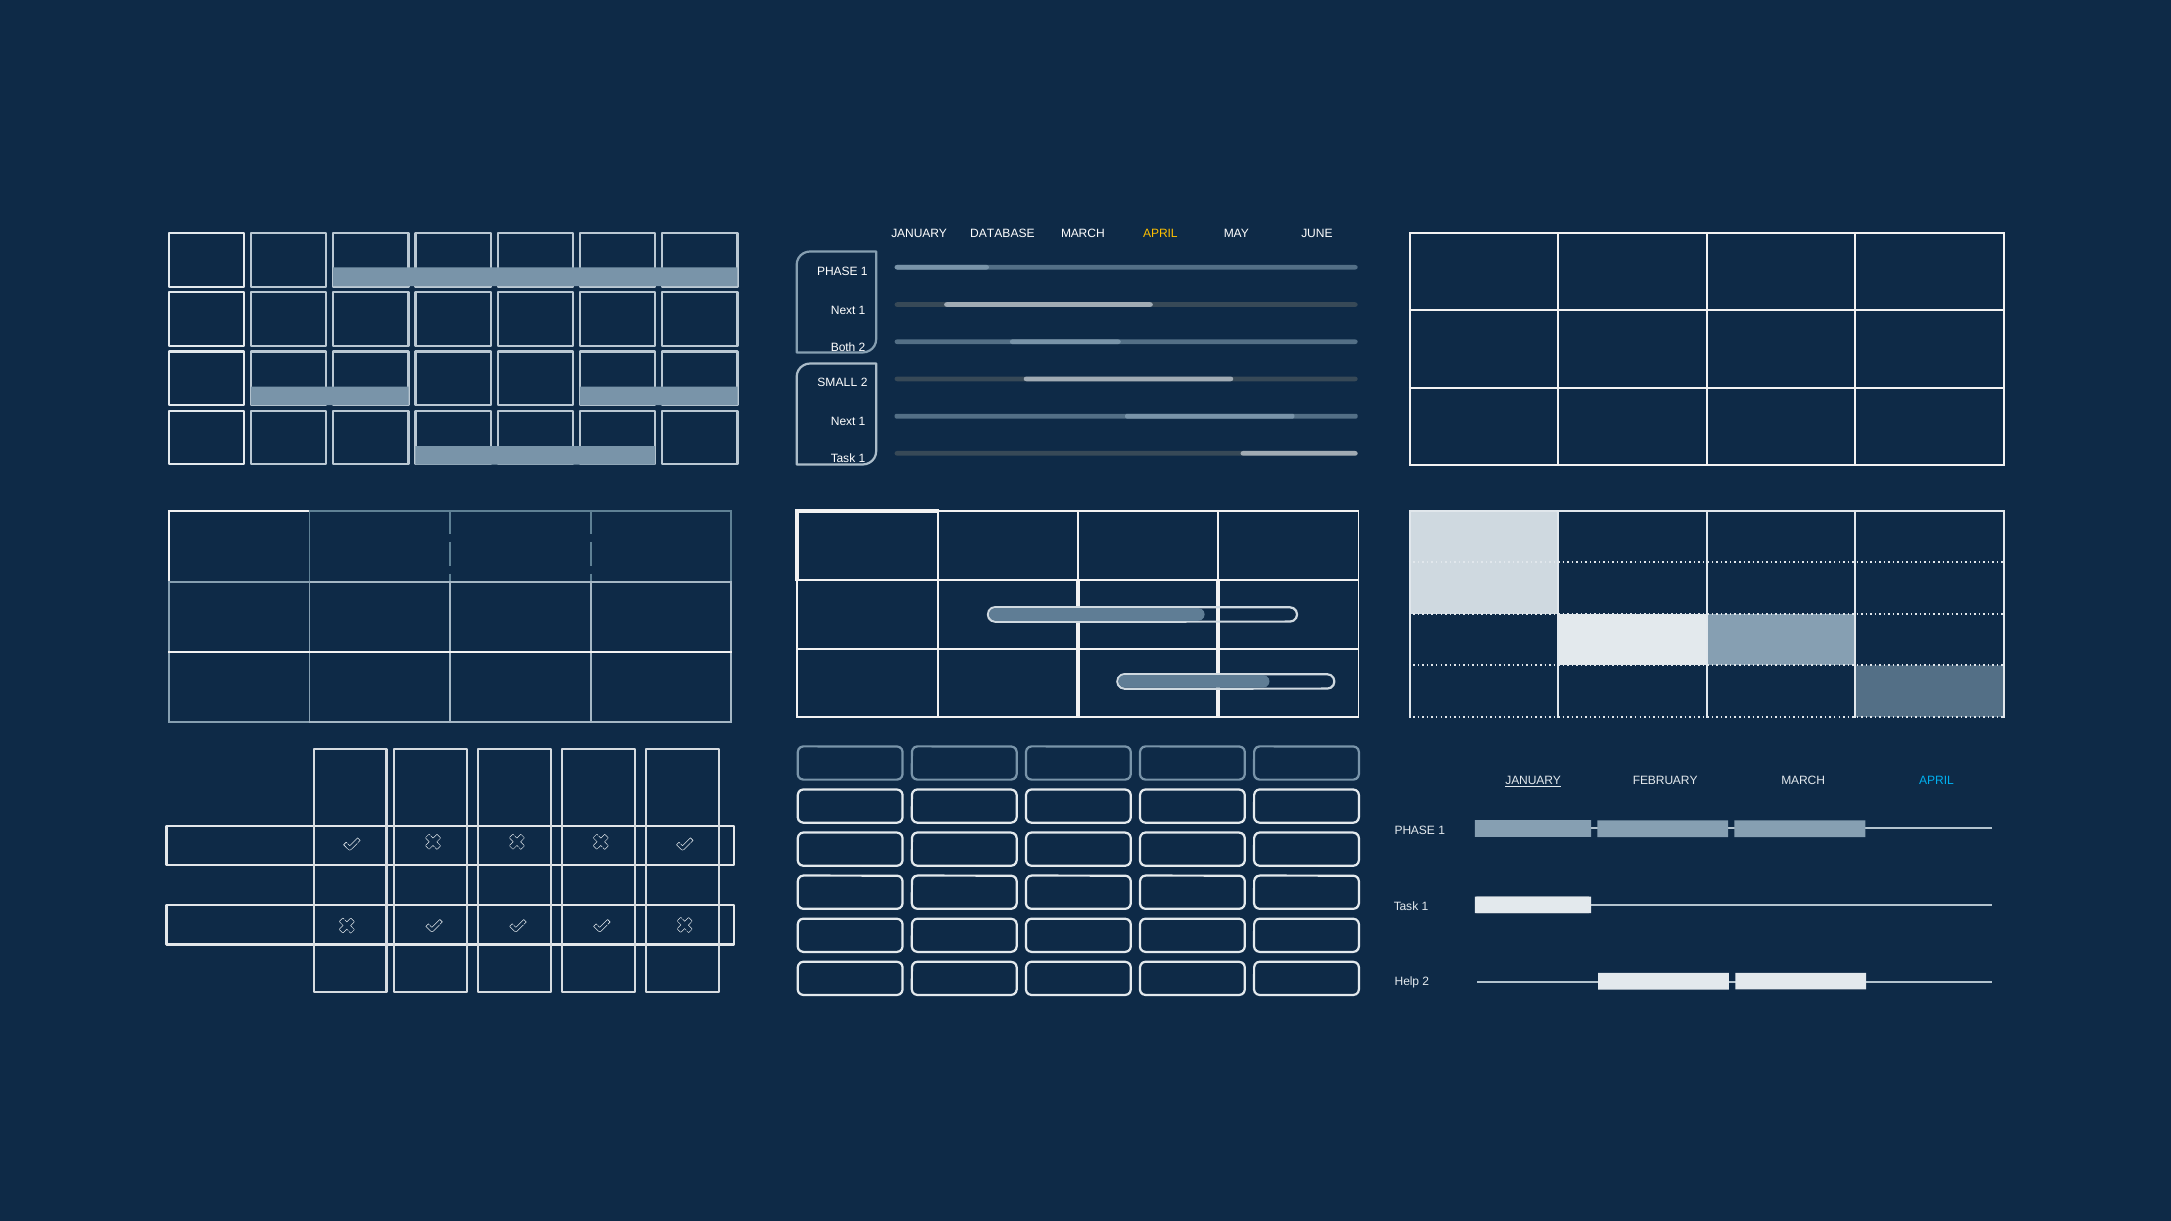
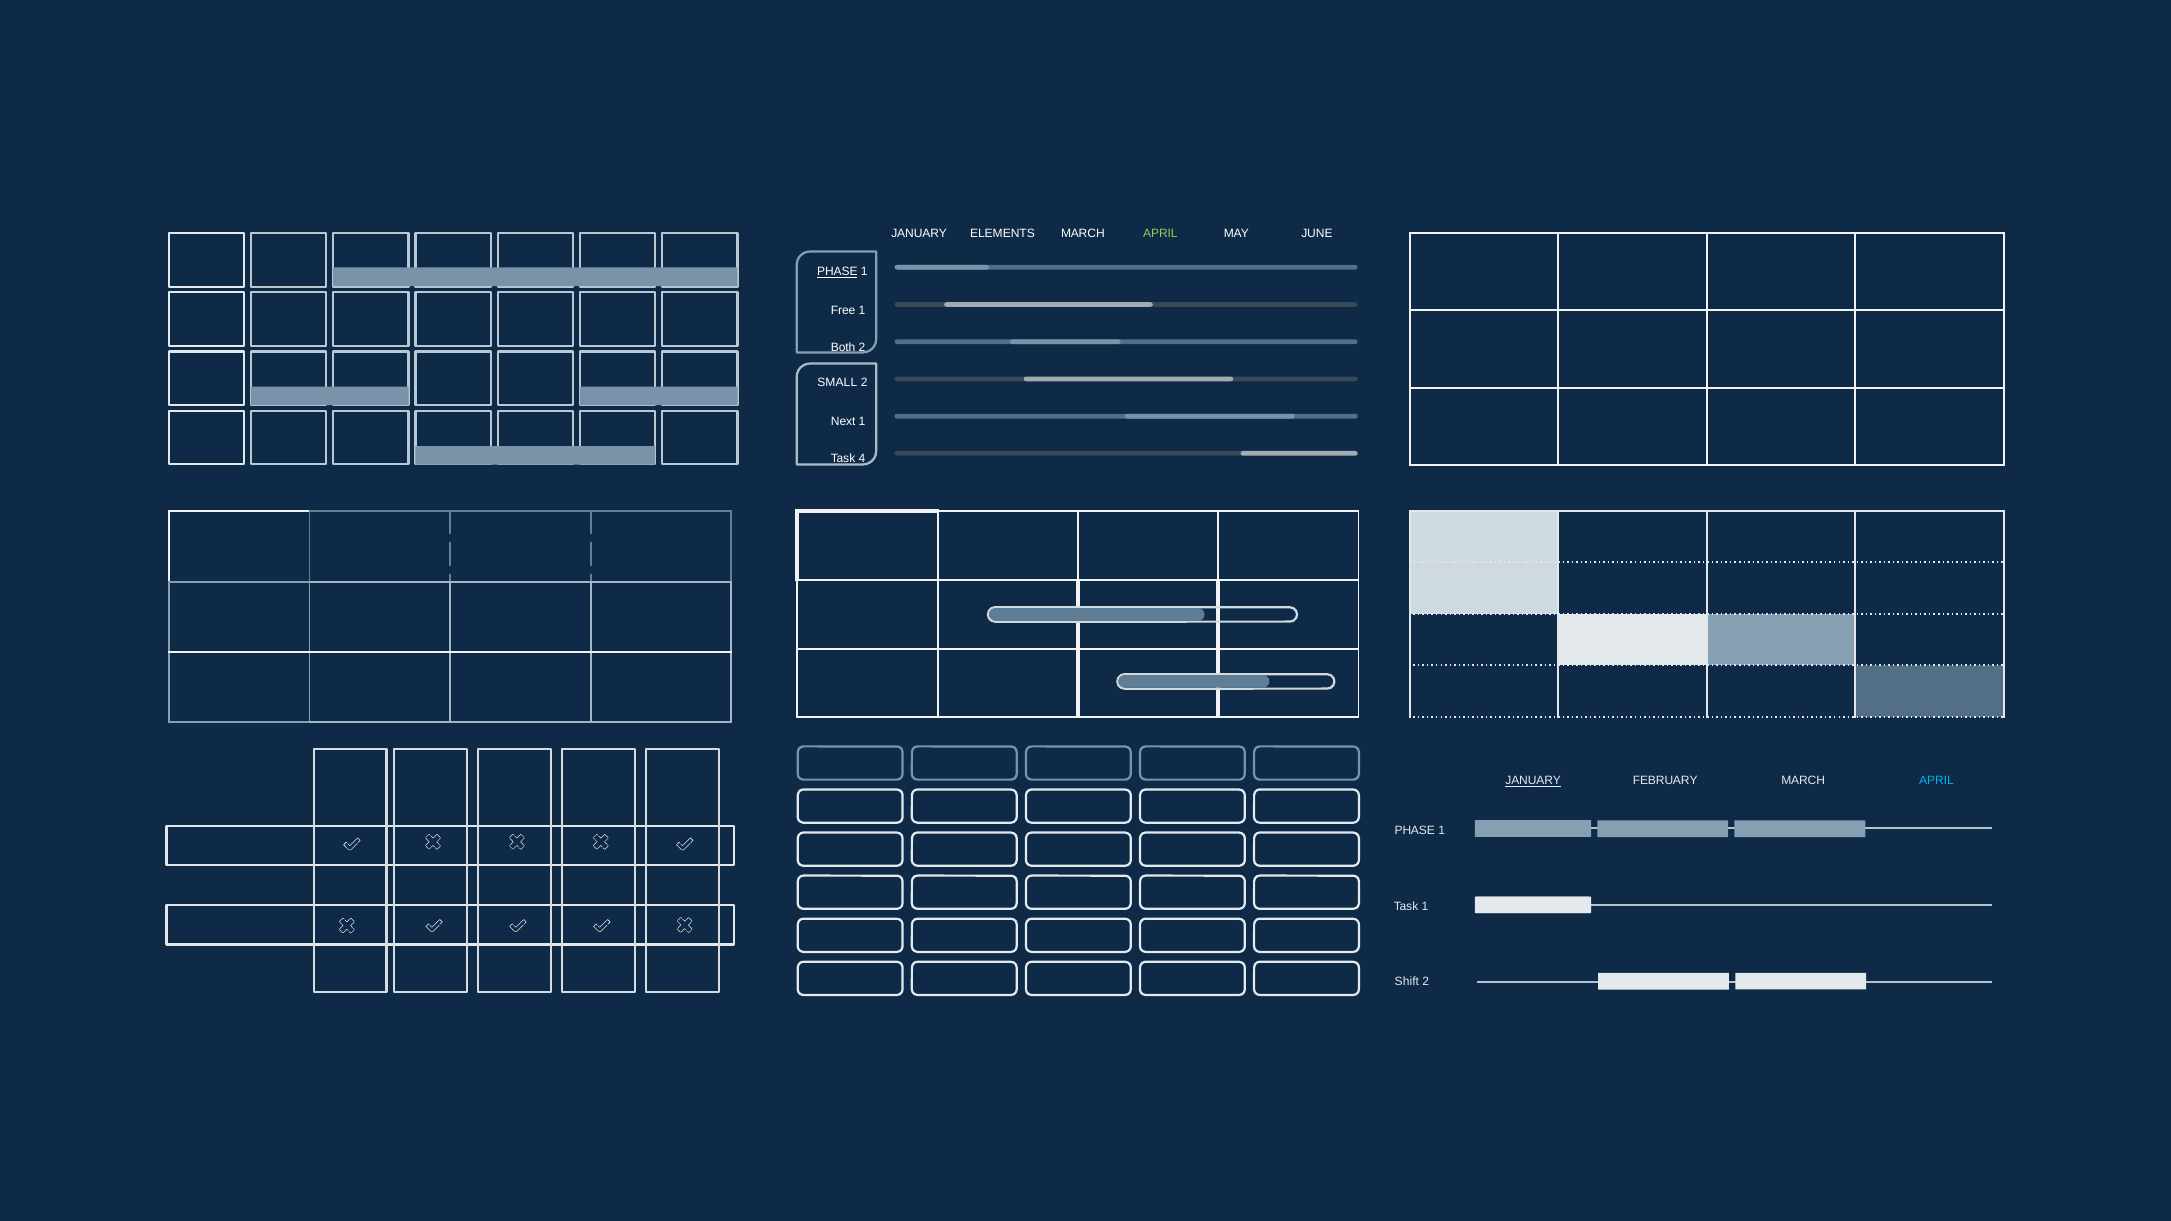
DATABASE: DATABASE -> ELEMENTS
APRIL at (1160, 234) colour: yellow -> light green
PHASE at (837, 272) underline: none -> present
Next at (843, 310): Next -> Free
1 at (862, 459): 1 -> 4
Help: Help -> Shift
